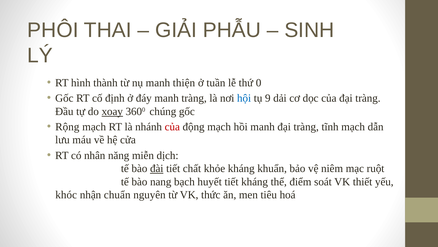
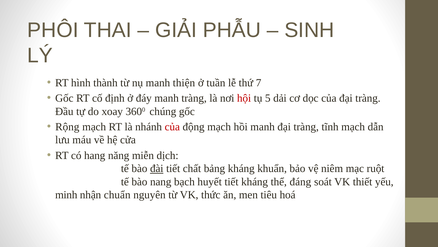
0: 0 -> 7
hội colour: blue -> red
9: 9 -> 5
xoay underline: present -> none
nhân: nhân -> hang
khỏe: khỏe -> bảng
điểm: điểm -> đáng
khóc: khóc -> minh
